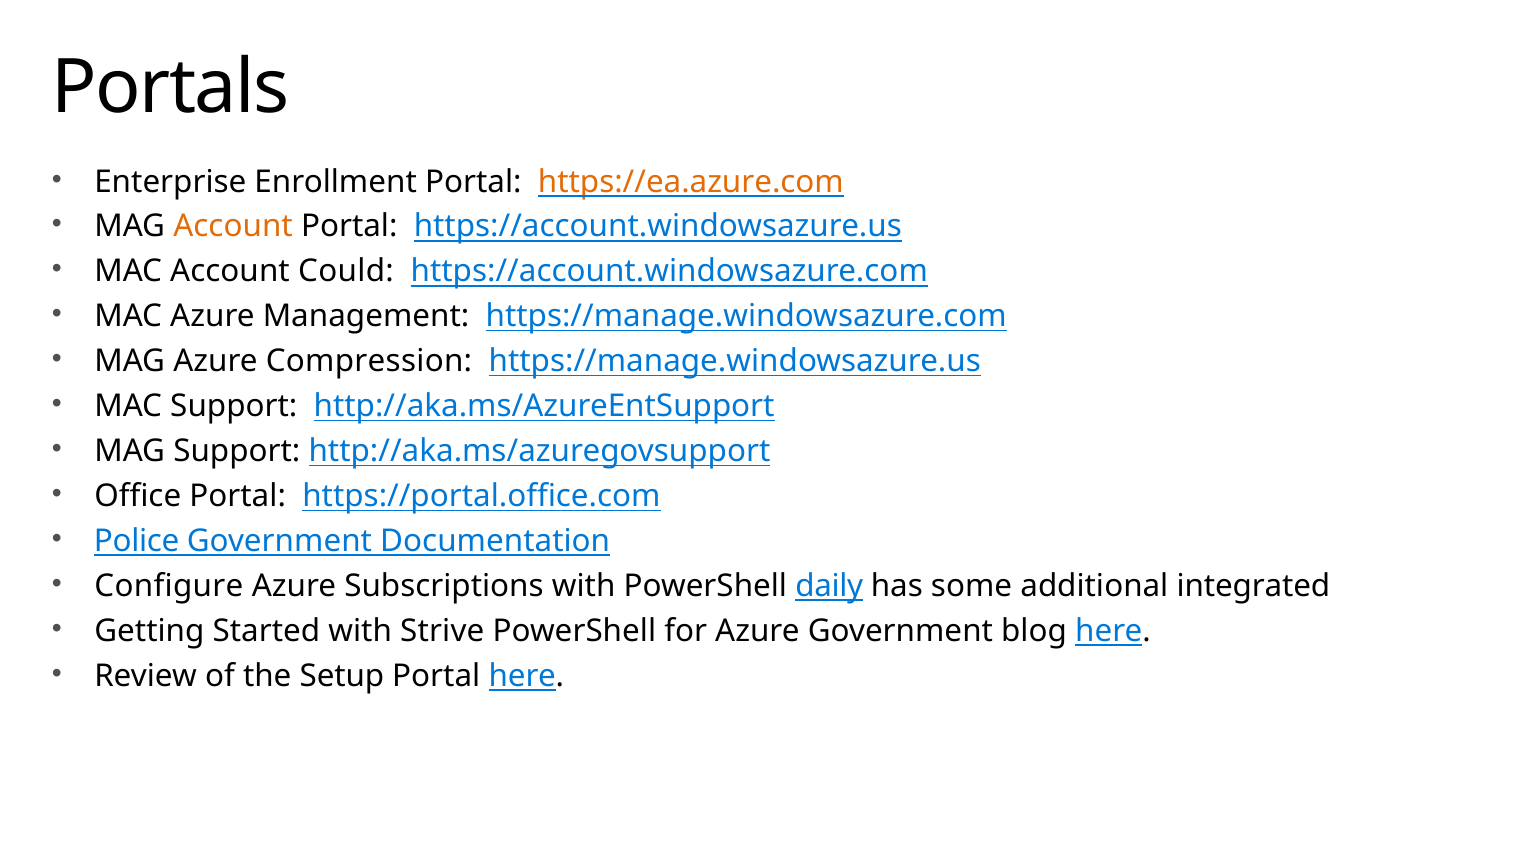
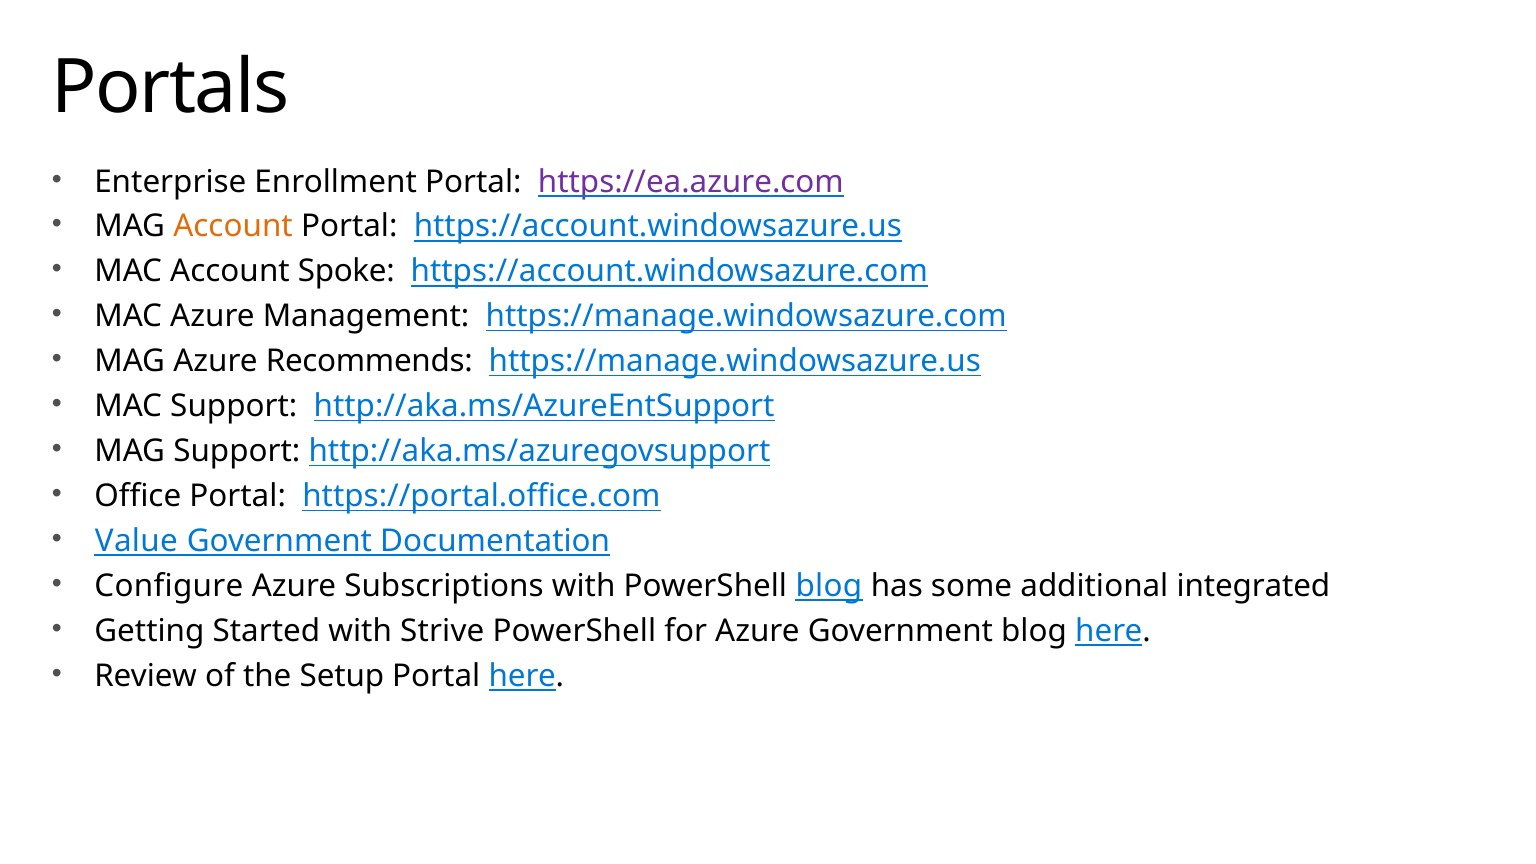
https://ea.azure.com colour: orange -> purple
Could: Could -> Spoke
Compression: Compression -> Recommends
Police: Police -> Value
PowerShell daily: daily -> blog
